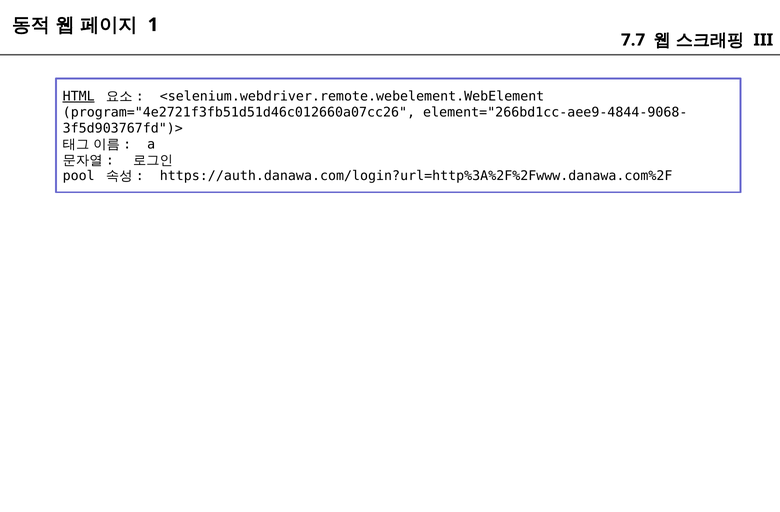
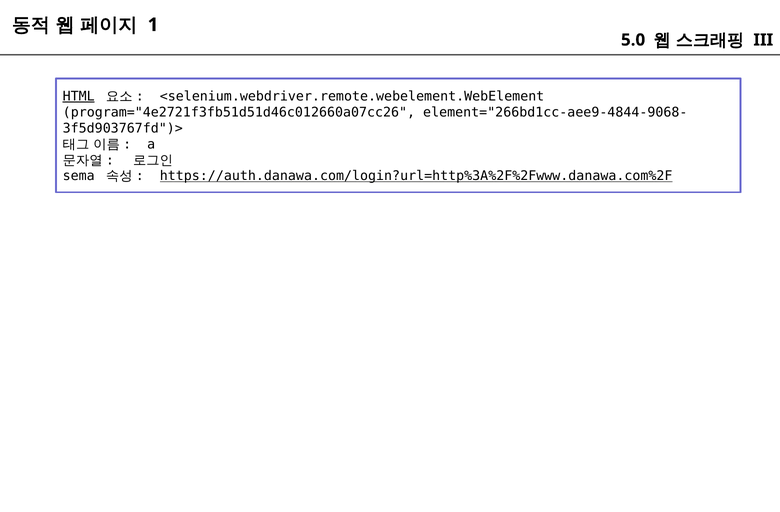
7.7: 7.7 -> 5.0
pool: pool -> sema
https://auth.danawa.com/login?url=http%3A%2F%2Fwww.danawa.com%2F underline: none -> present
